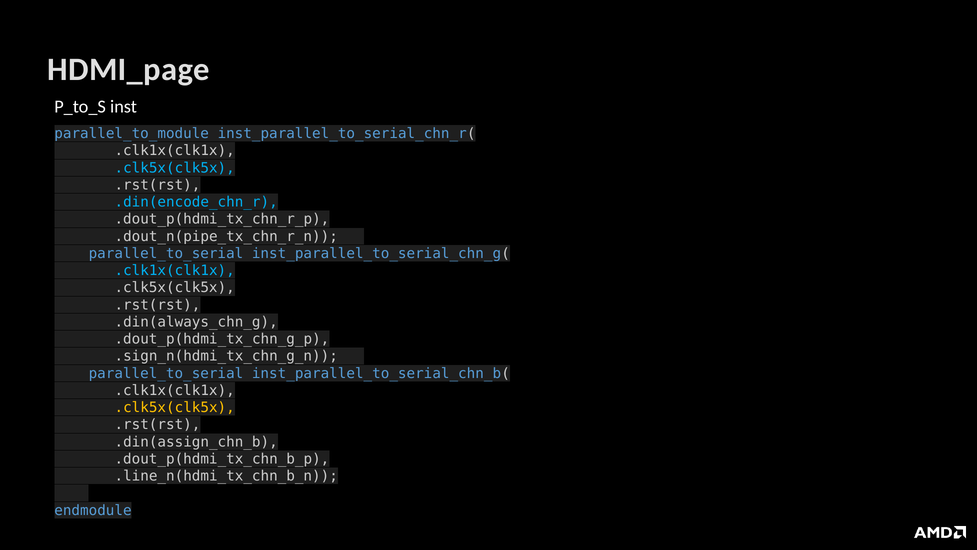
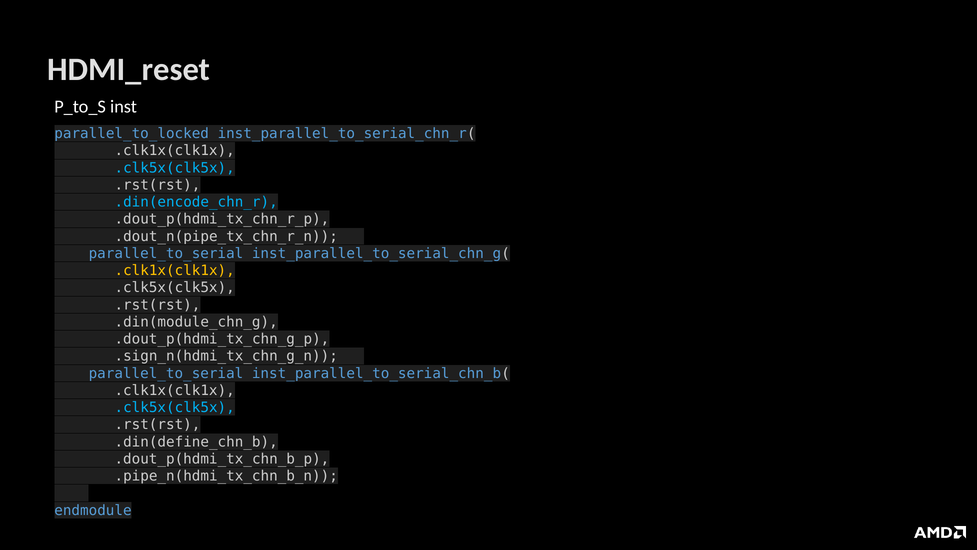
HDMI_page: HDMI_page -> HDMI_reset
parallel_to_module: parallel_to_module -> parallel_to_locked
.clk1x(clk1x at (175, 270) colour: light blue -> yellow
.din(always_chn_g: .din(always_chn_g -> .din(module_chn_g
.clk5x(clk5x at (175, 407) colour: yellow -> light blue
.din(assign_chn_b: .din(assign_chn_b -> .din(define_chn_b
.line_n(hdmi_tx_chn_b_n: .line_n(hdmi_tx_chn_b_n -> .pipe_n(hdmi_tx_chn_b_n
